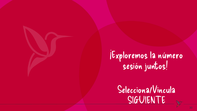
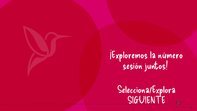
Selecciona/Vincula: Selecciona/Vincula -> Selecciona/Explora
